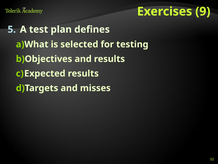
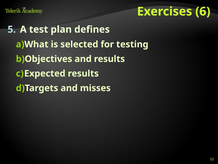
9: 9 -> 6
